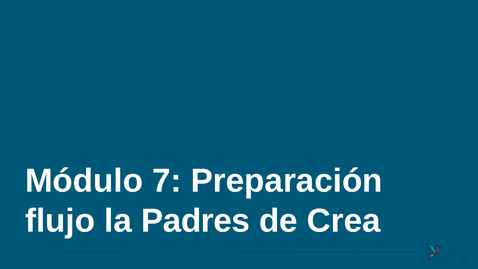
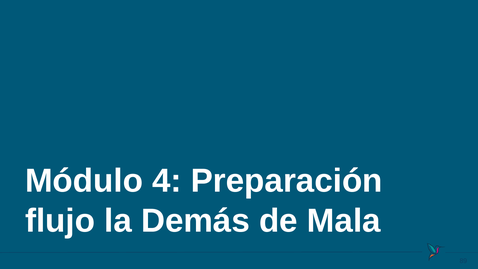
7: 7 -> 4
Padres: Padres -> Demás
Crea: Crea -> Mala
